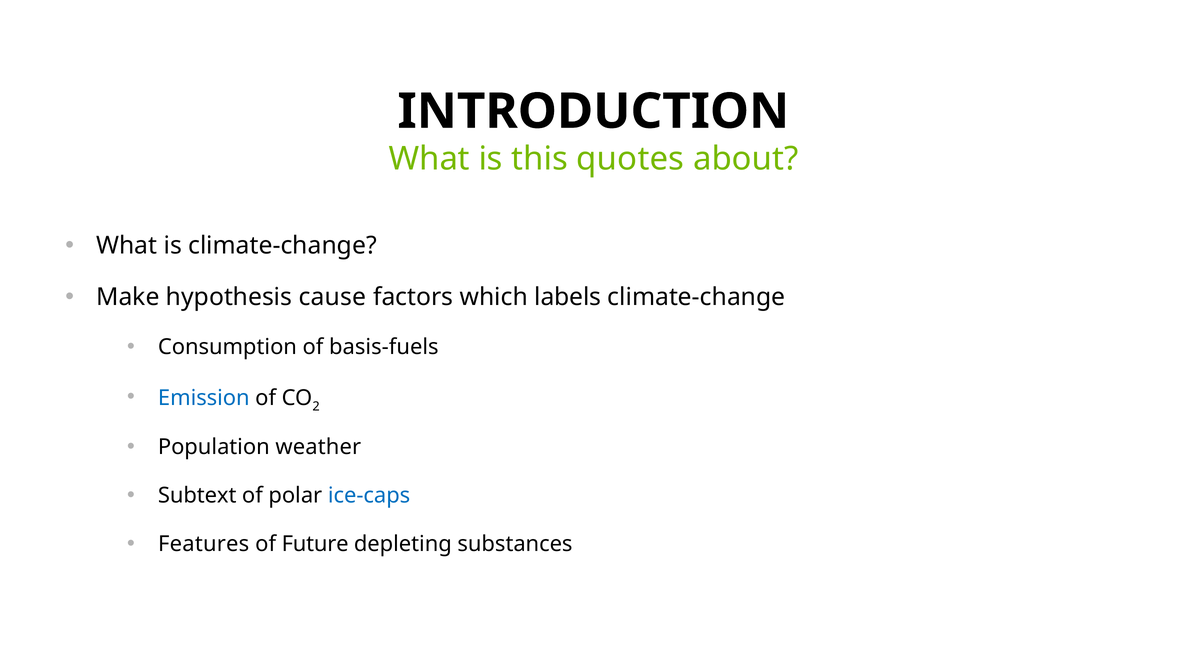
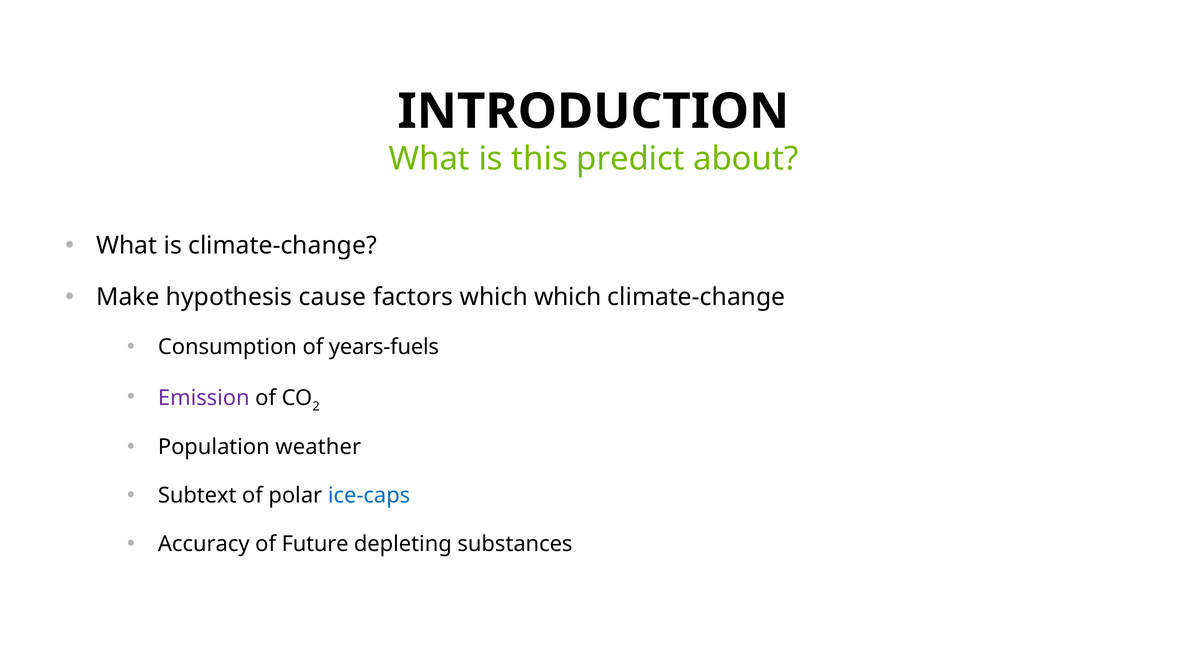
quotes: quotes -> predict
which labels: labels -> which
basis-fuels: basis-fuels -> years-fuels
Emission colour: blue -> purple
Features: Features -> Accuracy
